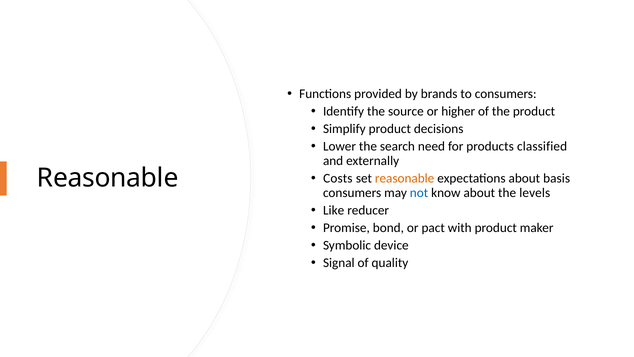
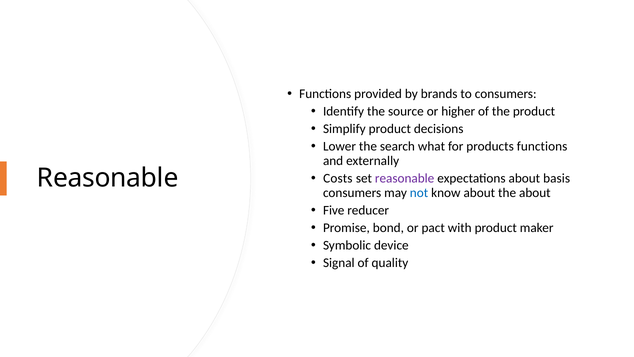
need: need -> what
products classified: classified -> functions
reasonable at (405, 178) colour: orange -> purple
the levels: levels -> about
Like: Like -> Five
